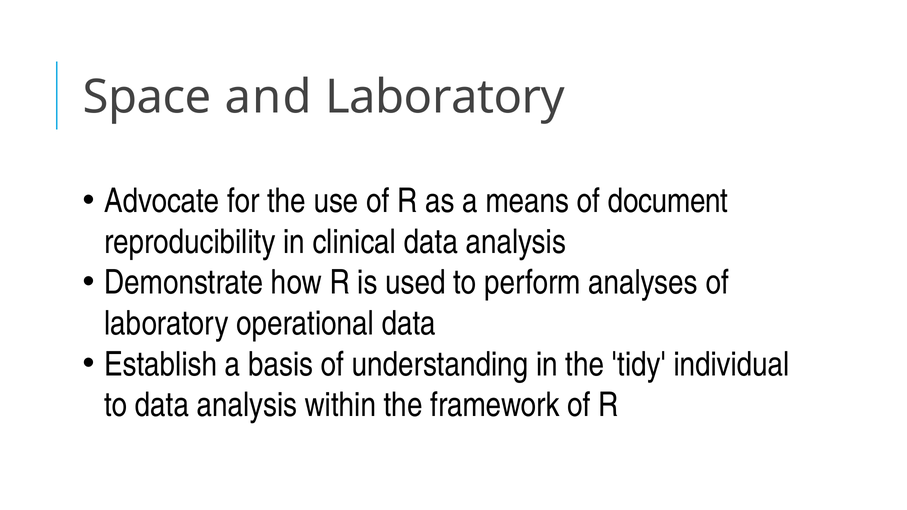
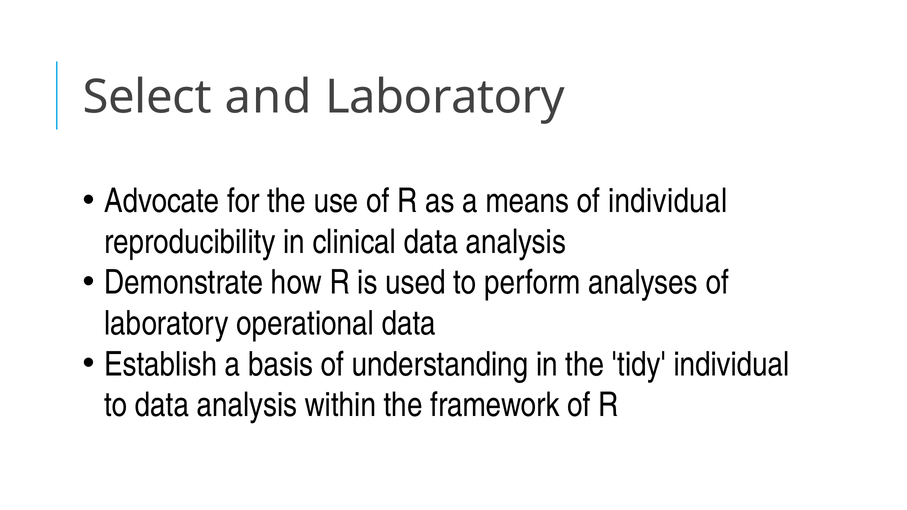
Space: Space -> Select
of document: document -> individual
